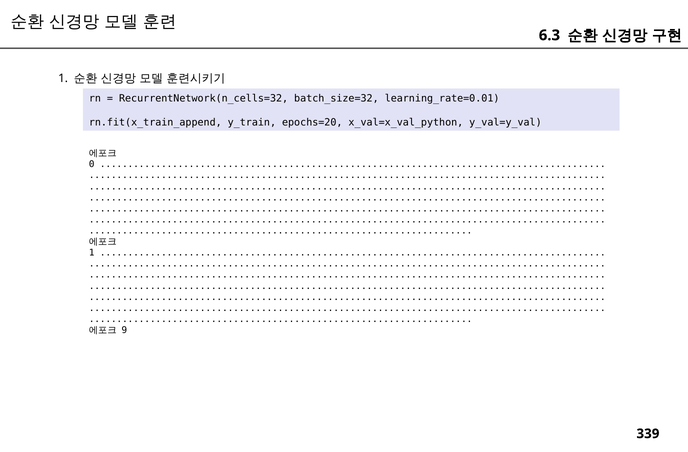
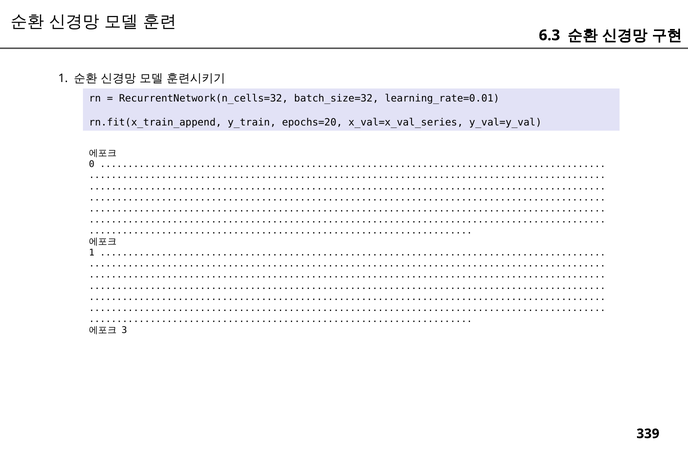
x_val=x_val_python: x_val=x_val_python -> x_val=x_val_series
9: 9 -> 3
